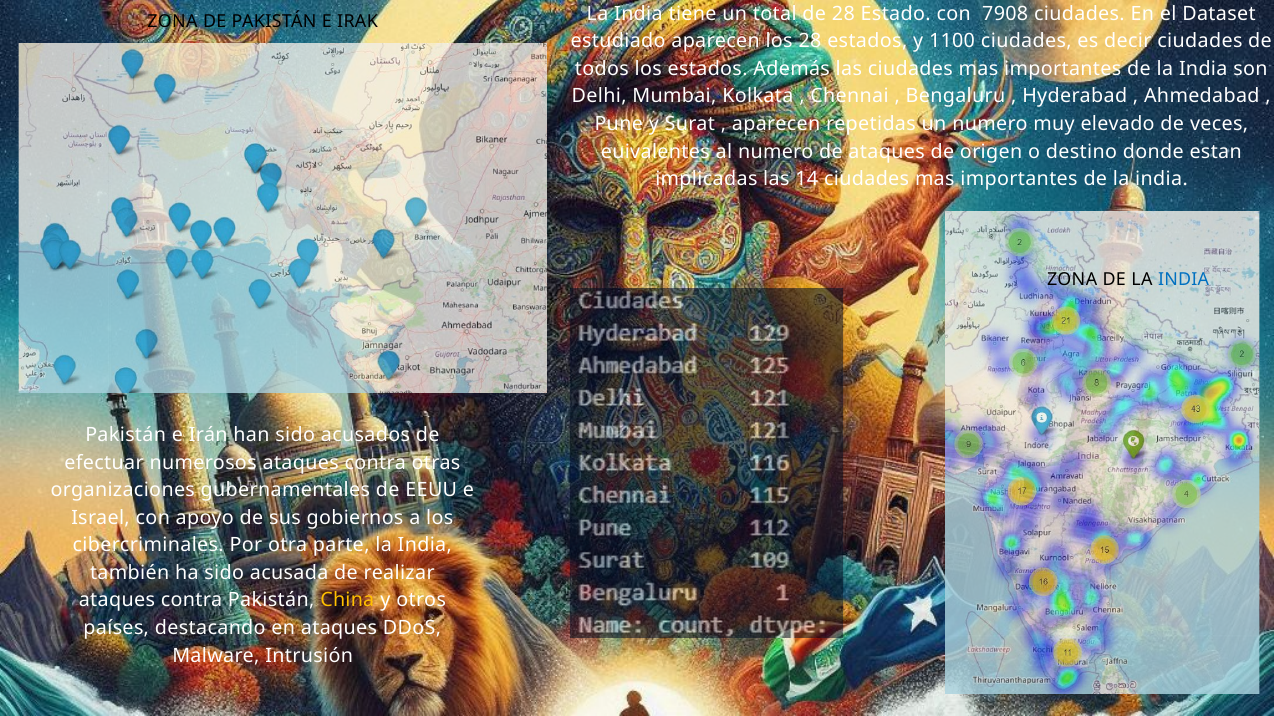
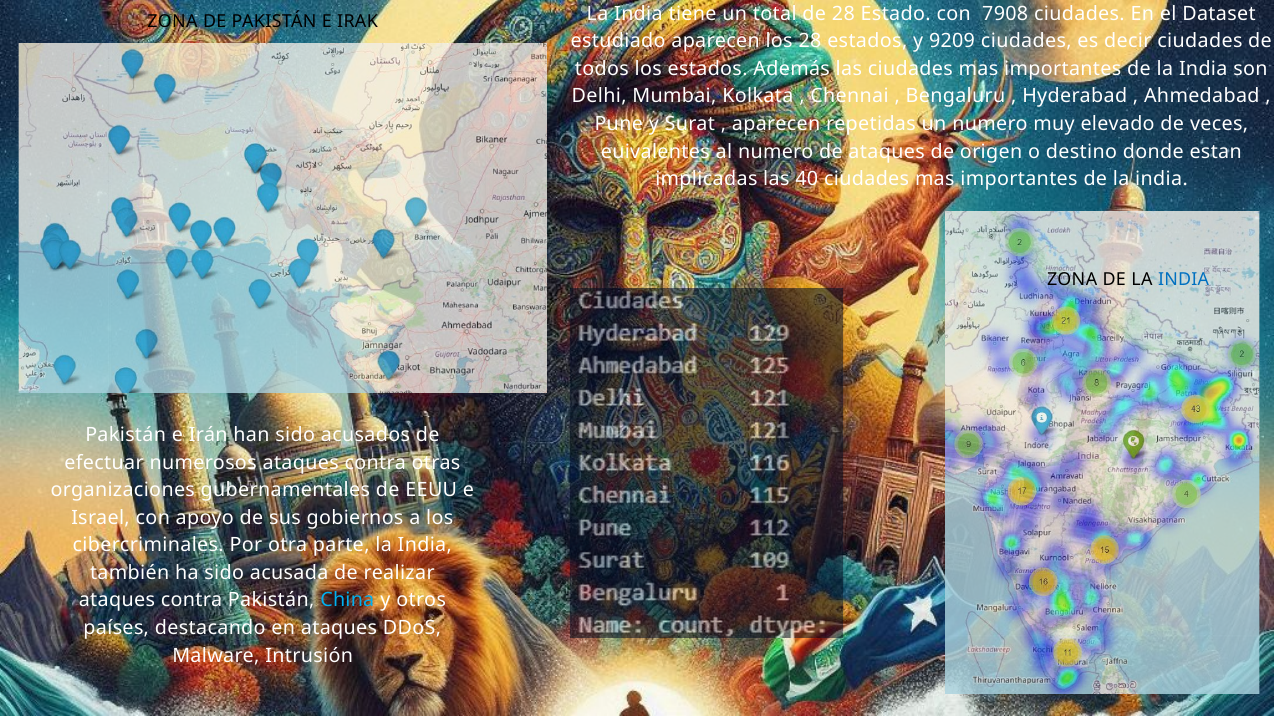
1100: 1100 -> 9209
14: 14 -> 40
China colour: yellow -> light blue
